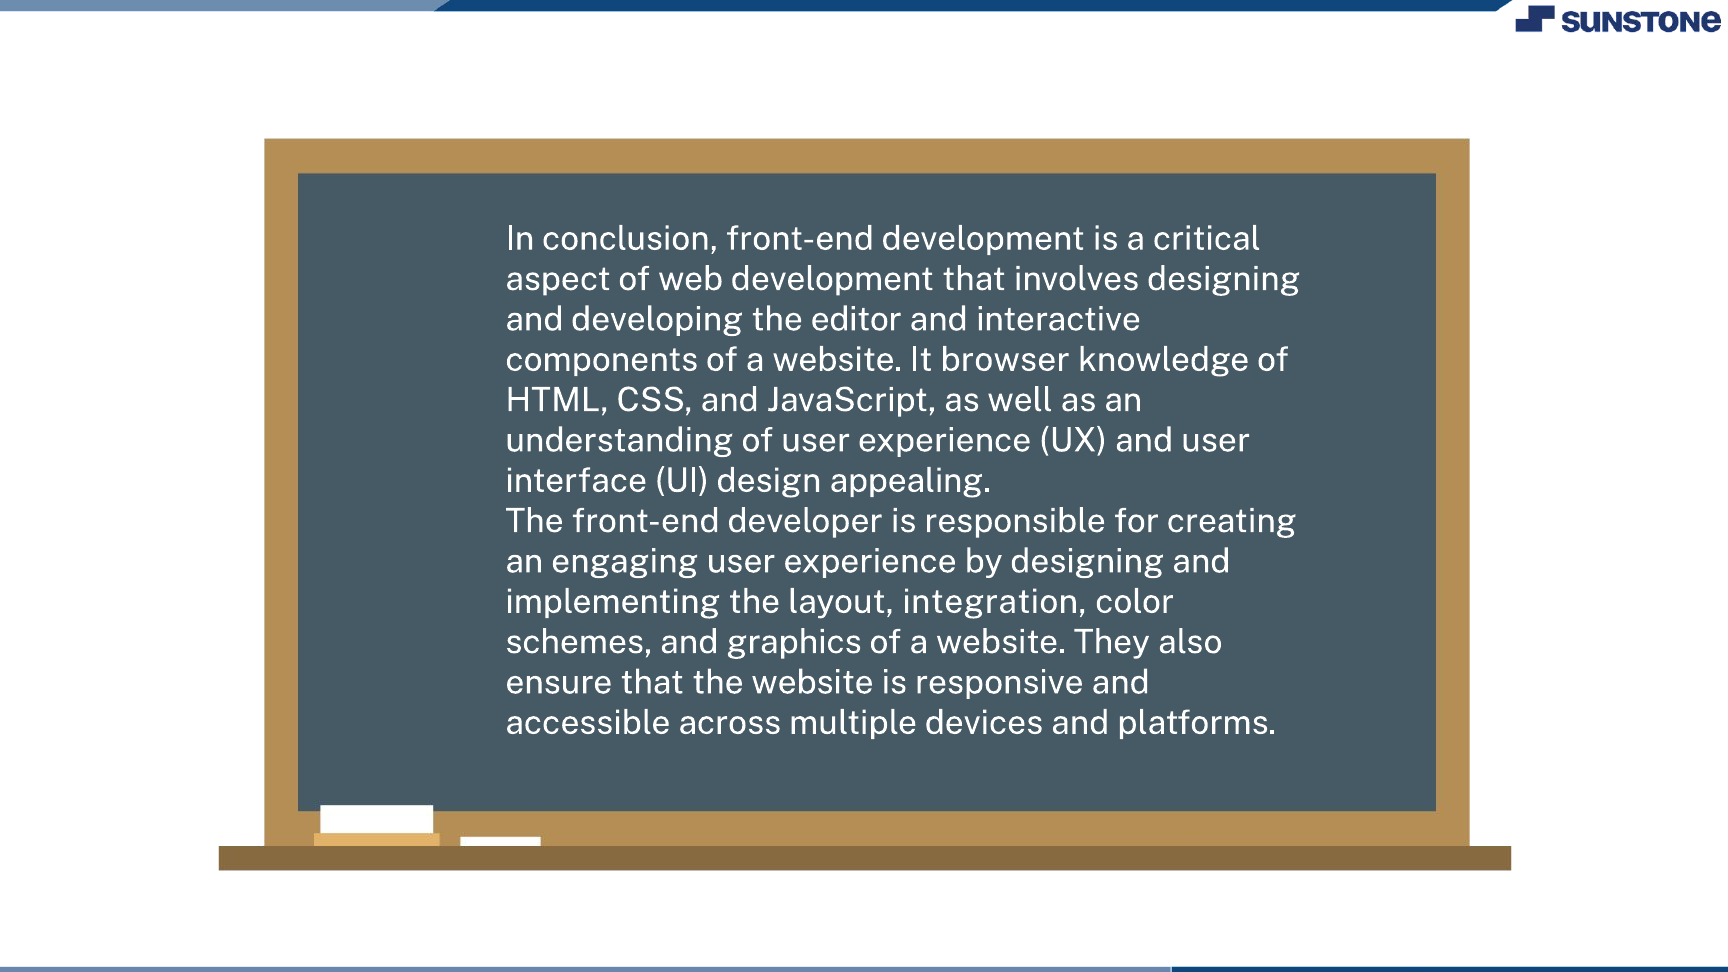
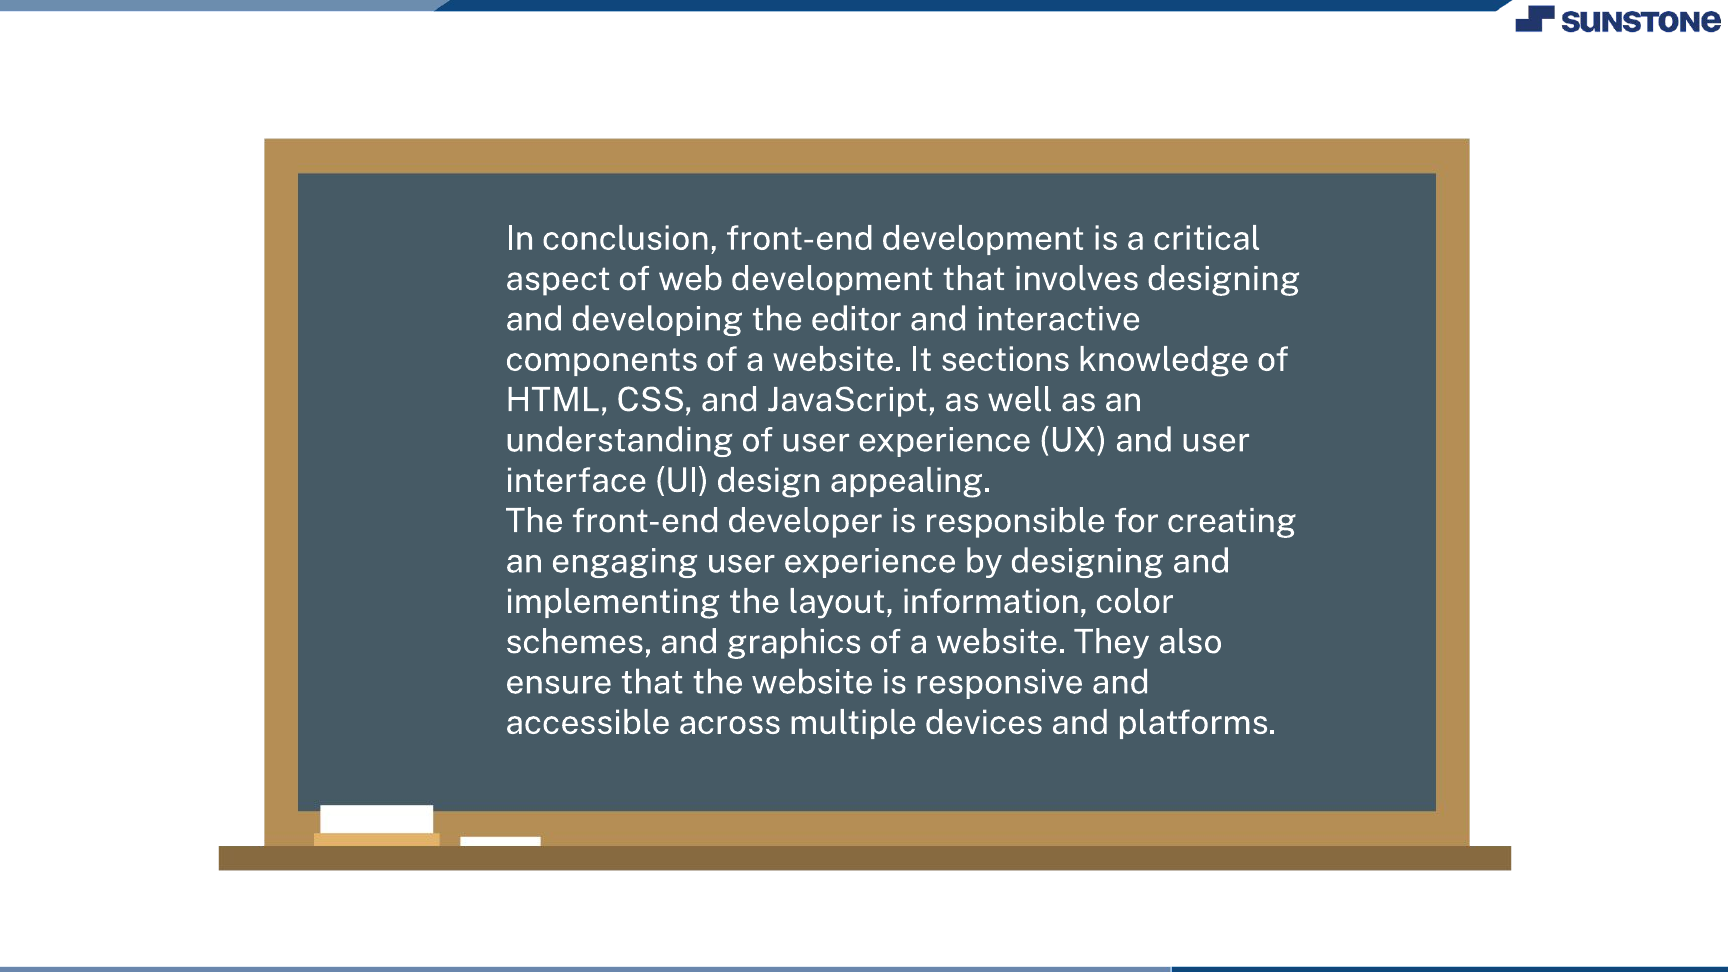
browser: browser -> sections
integration: integration -> information
